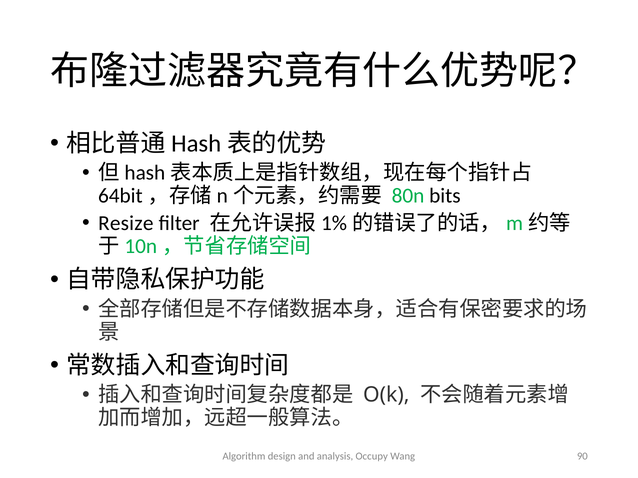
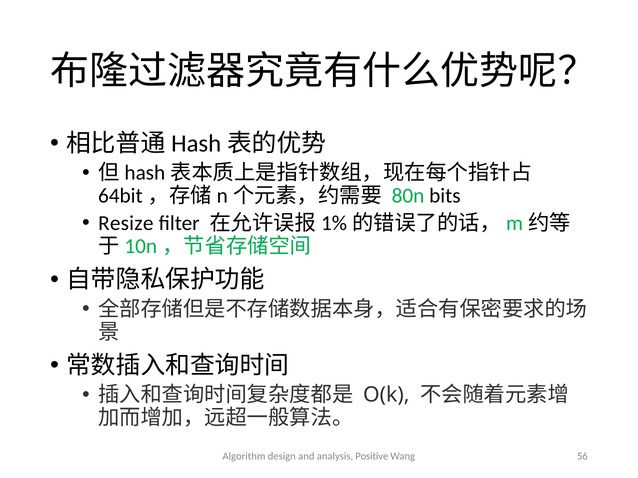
Occupy: Occupy -> Positive
90: 90 -> 56
